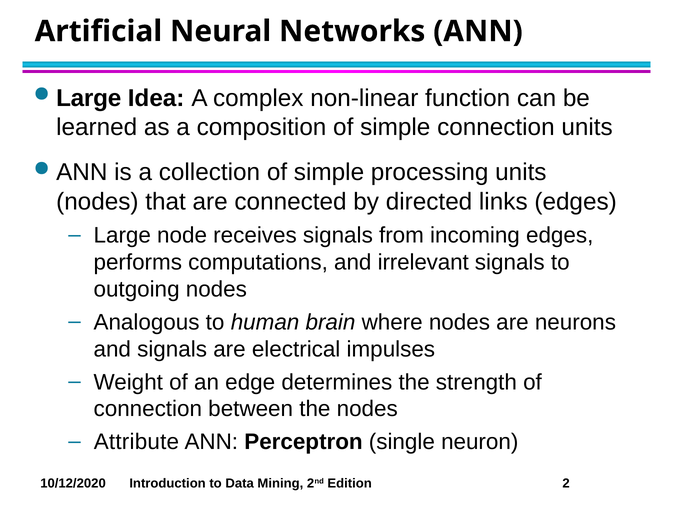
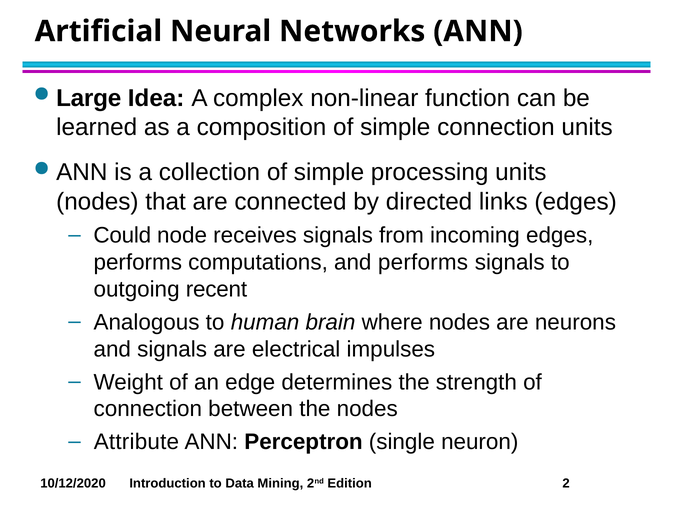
Large at (122, 235): Large -> Could
and irrelevant: irrelevant -> performs
outgoing nodes: nodes -> recent
